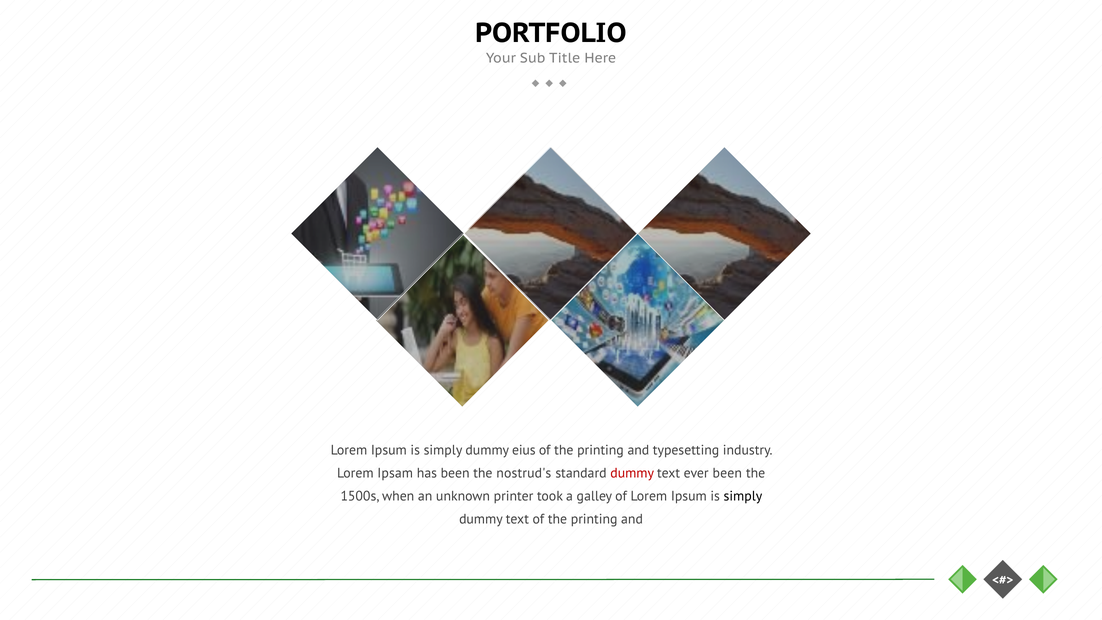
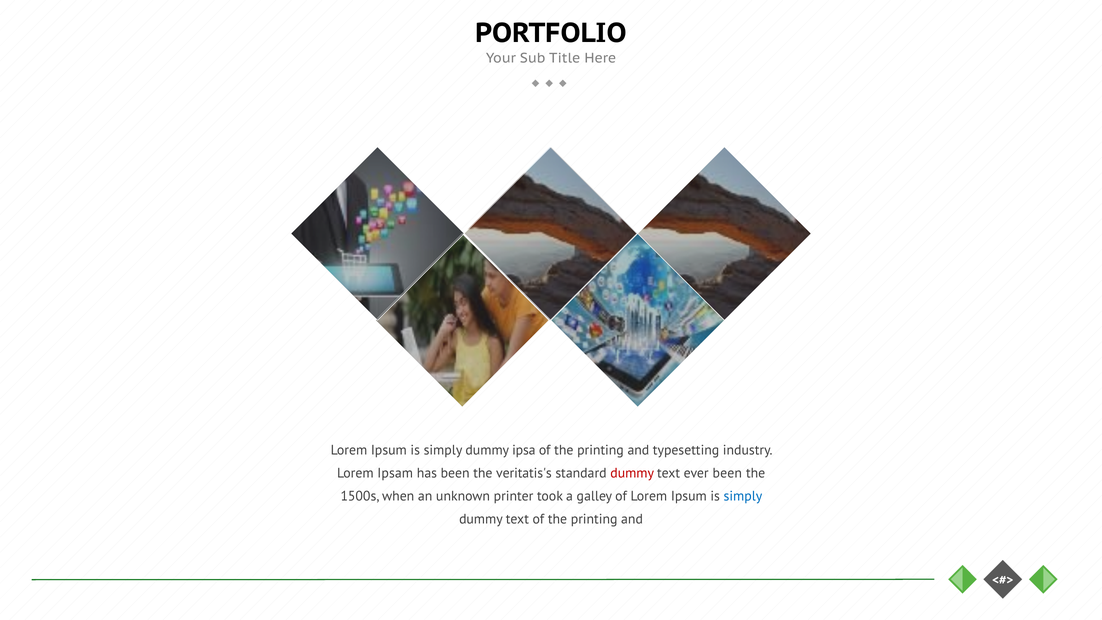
eius: eius -> ipsa
nostrud's: nostrud's -> veritatis's
simply at (743, 496) colour: black -> blue
